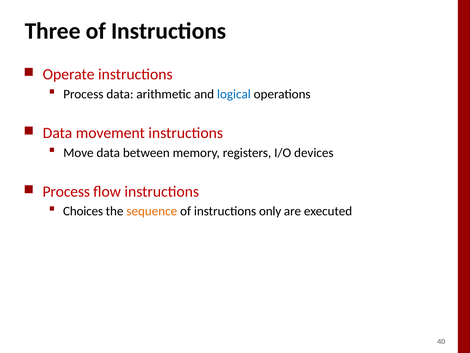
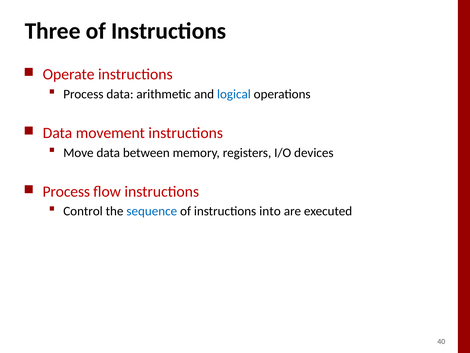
Choices: Choices -> Control
sequence colour: orange -> blue
only: only -> into
